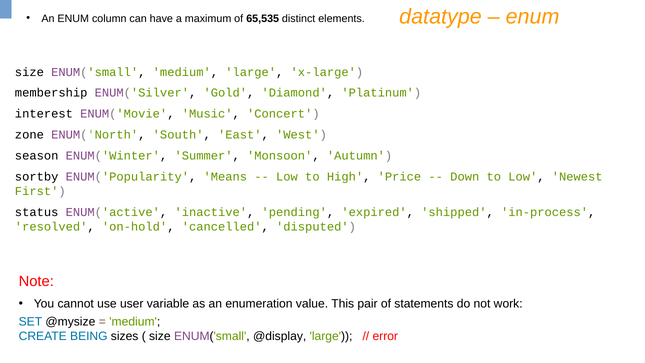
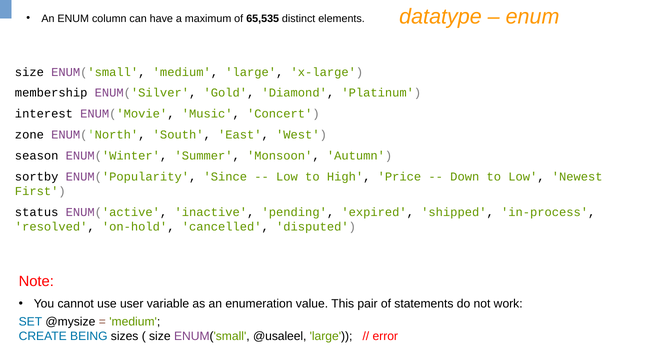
Means: Means -> Since
@display: @display -> @usaleel
